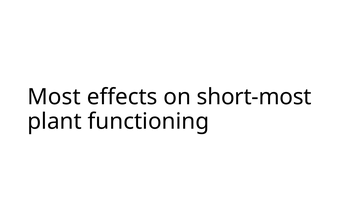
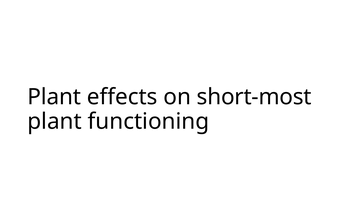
Most at (54, 97): Most -> Plant
